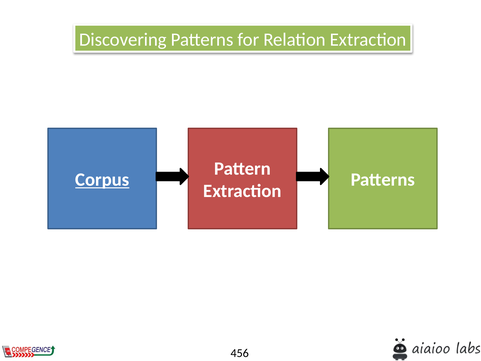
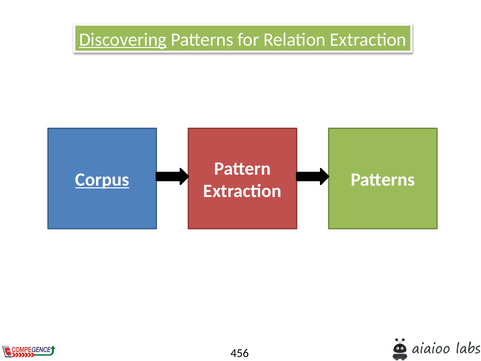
Discovering underline: none -> present
